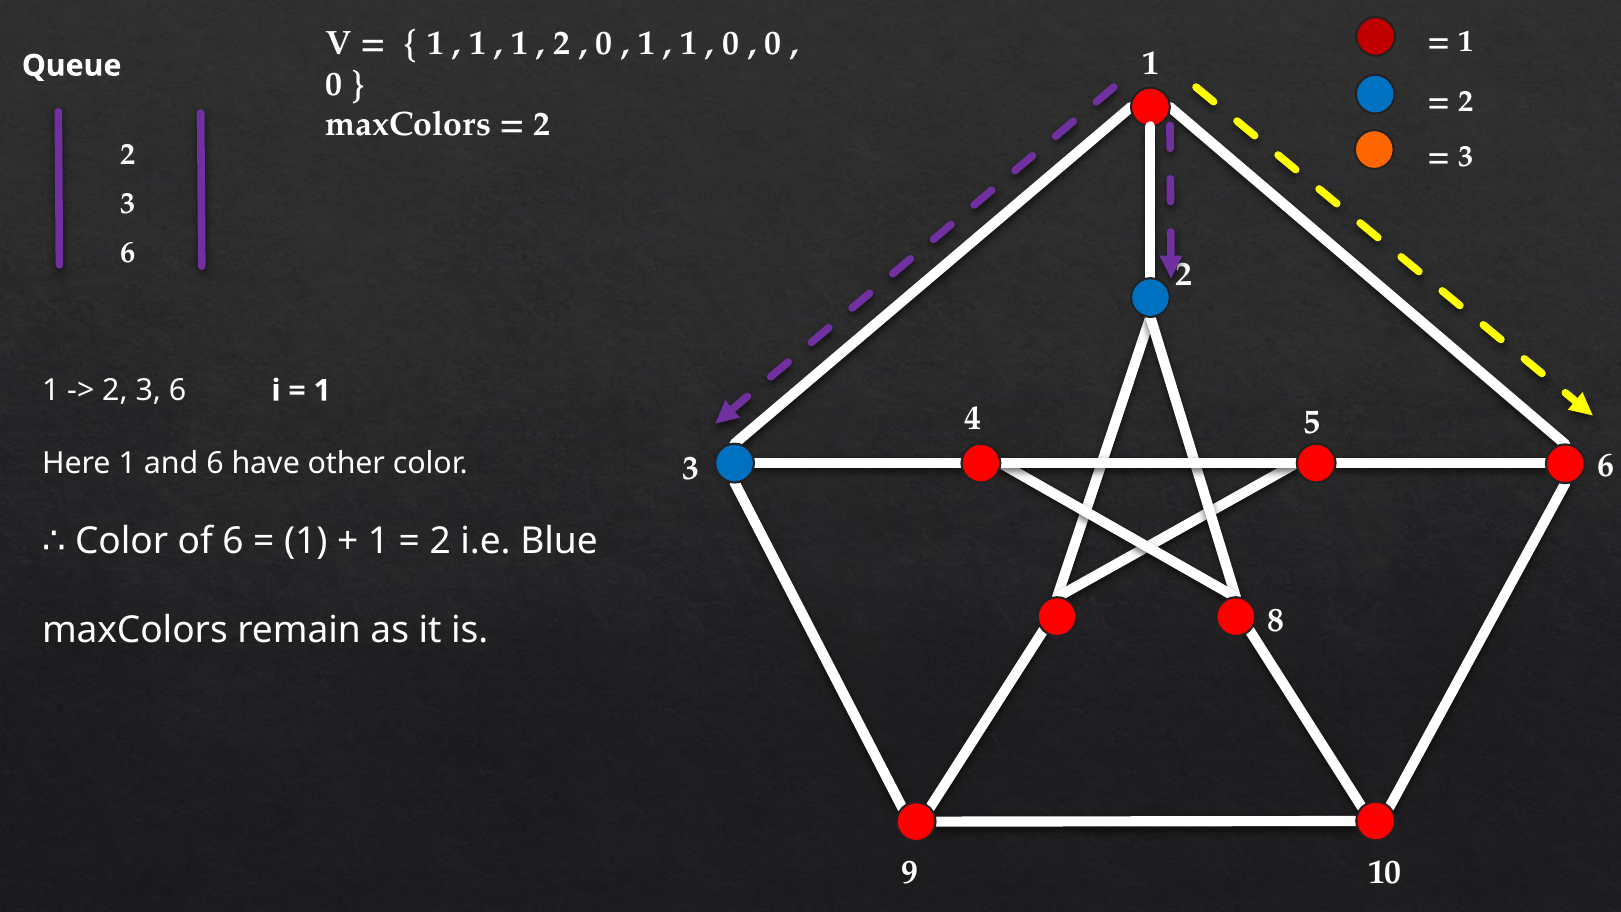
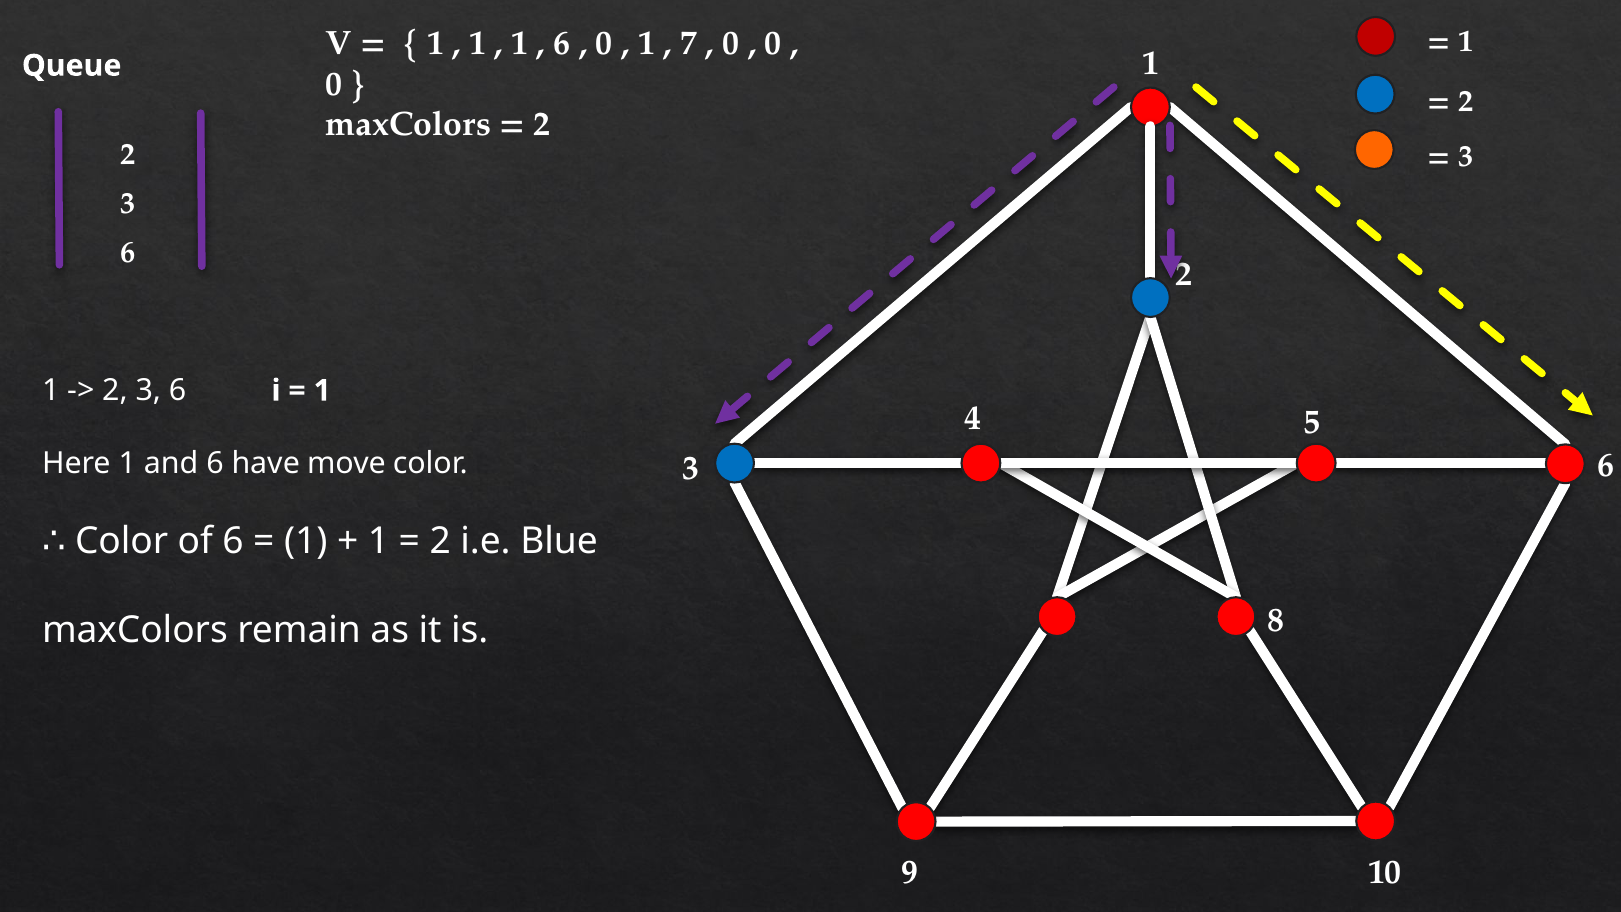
2 at (562, 44): 2 -> 6
1 at (689, 44): 1 -> 7
other: other -> move
